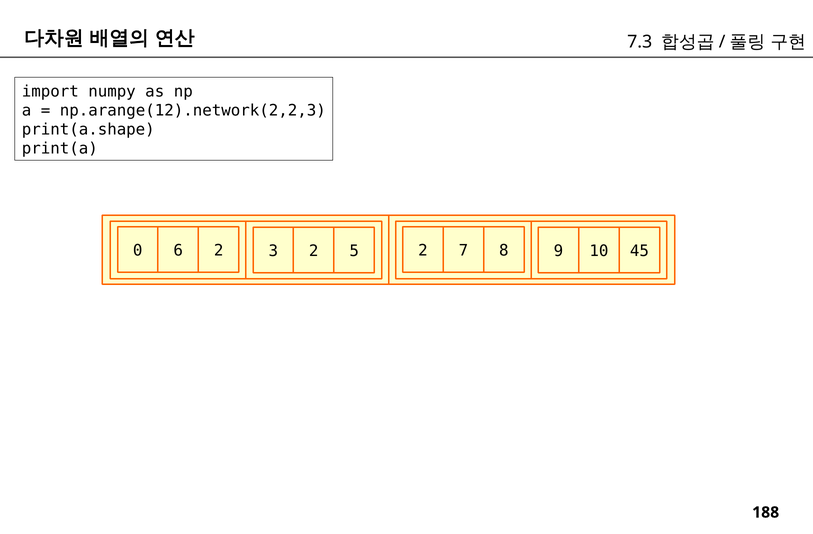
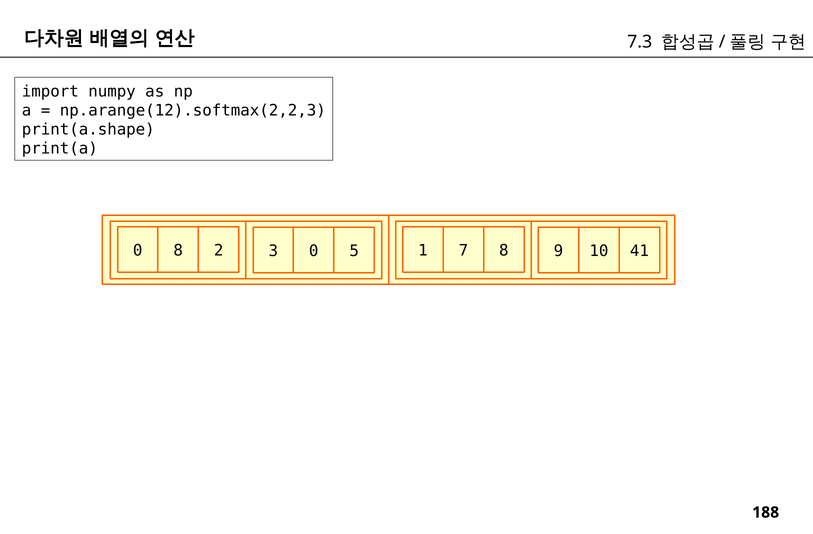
np.arange(12).network(2,2,3: np.arange(12).network(2,2,3 -> np.arange(12).softmax(2,2,3
0 6: 6 -> 8
3 2: 2 -> 0
5 2: 2 -> 1
45: 45 -> 41
